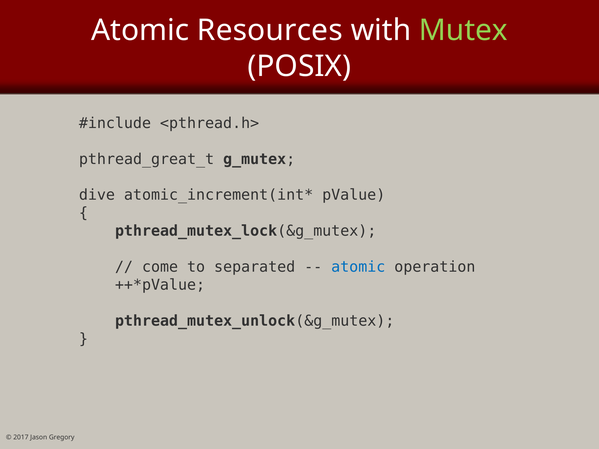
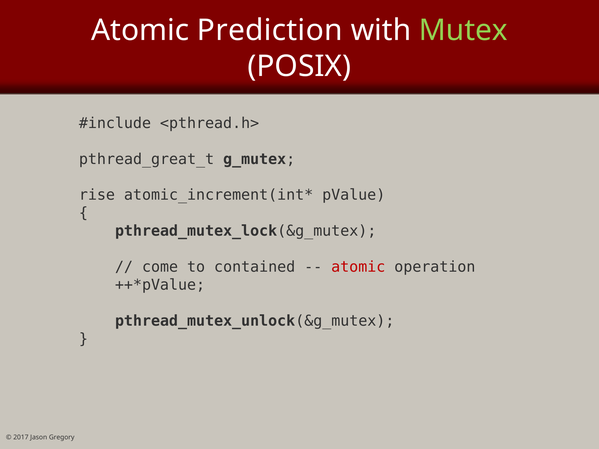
Resources: Resources -> Prediction
dive: dive -> rise
separated: separated -> contained
atomic at (358, 267) colour: blue -> red
